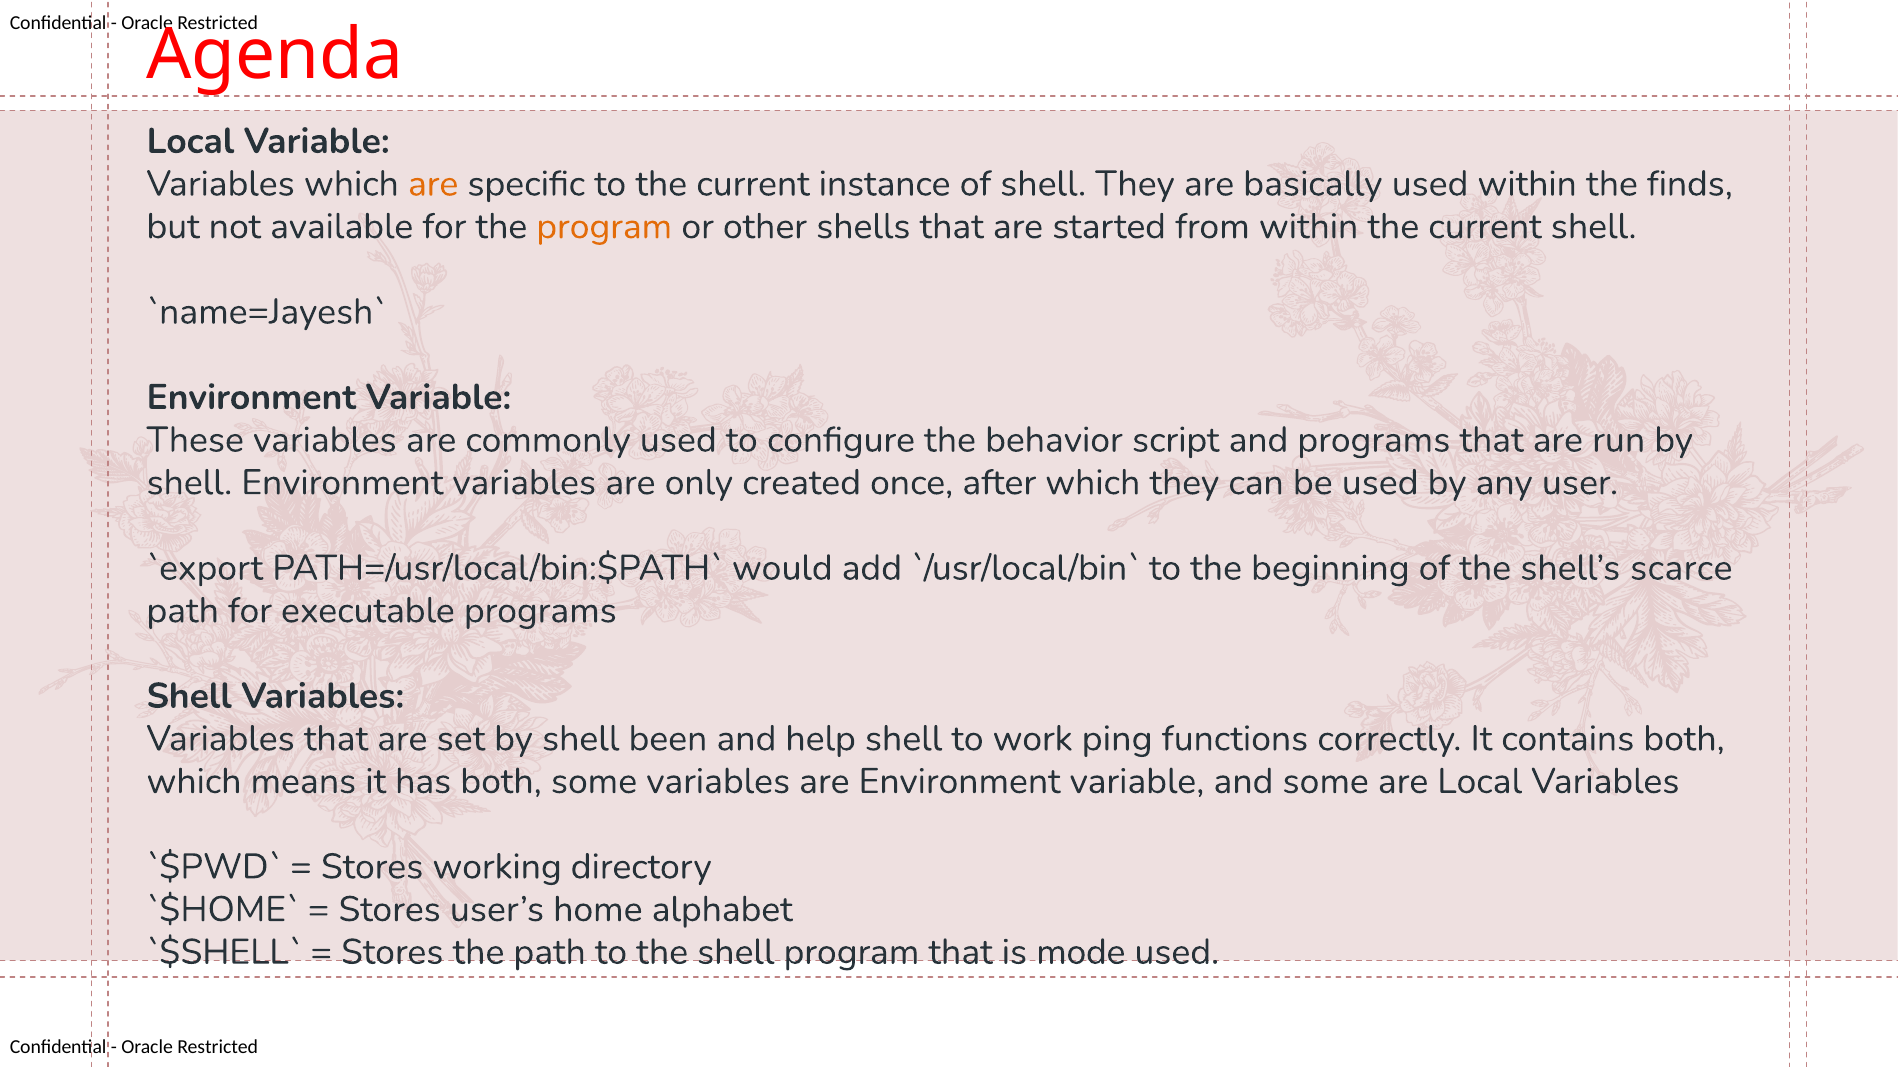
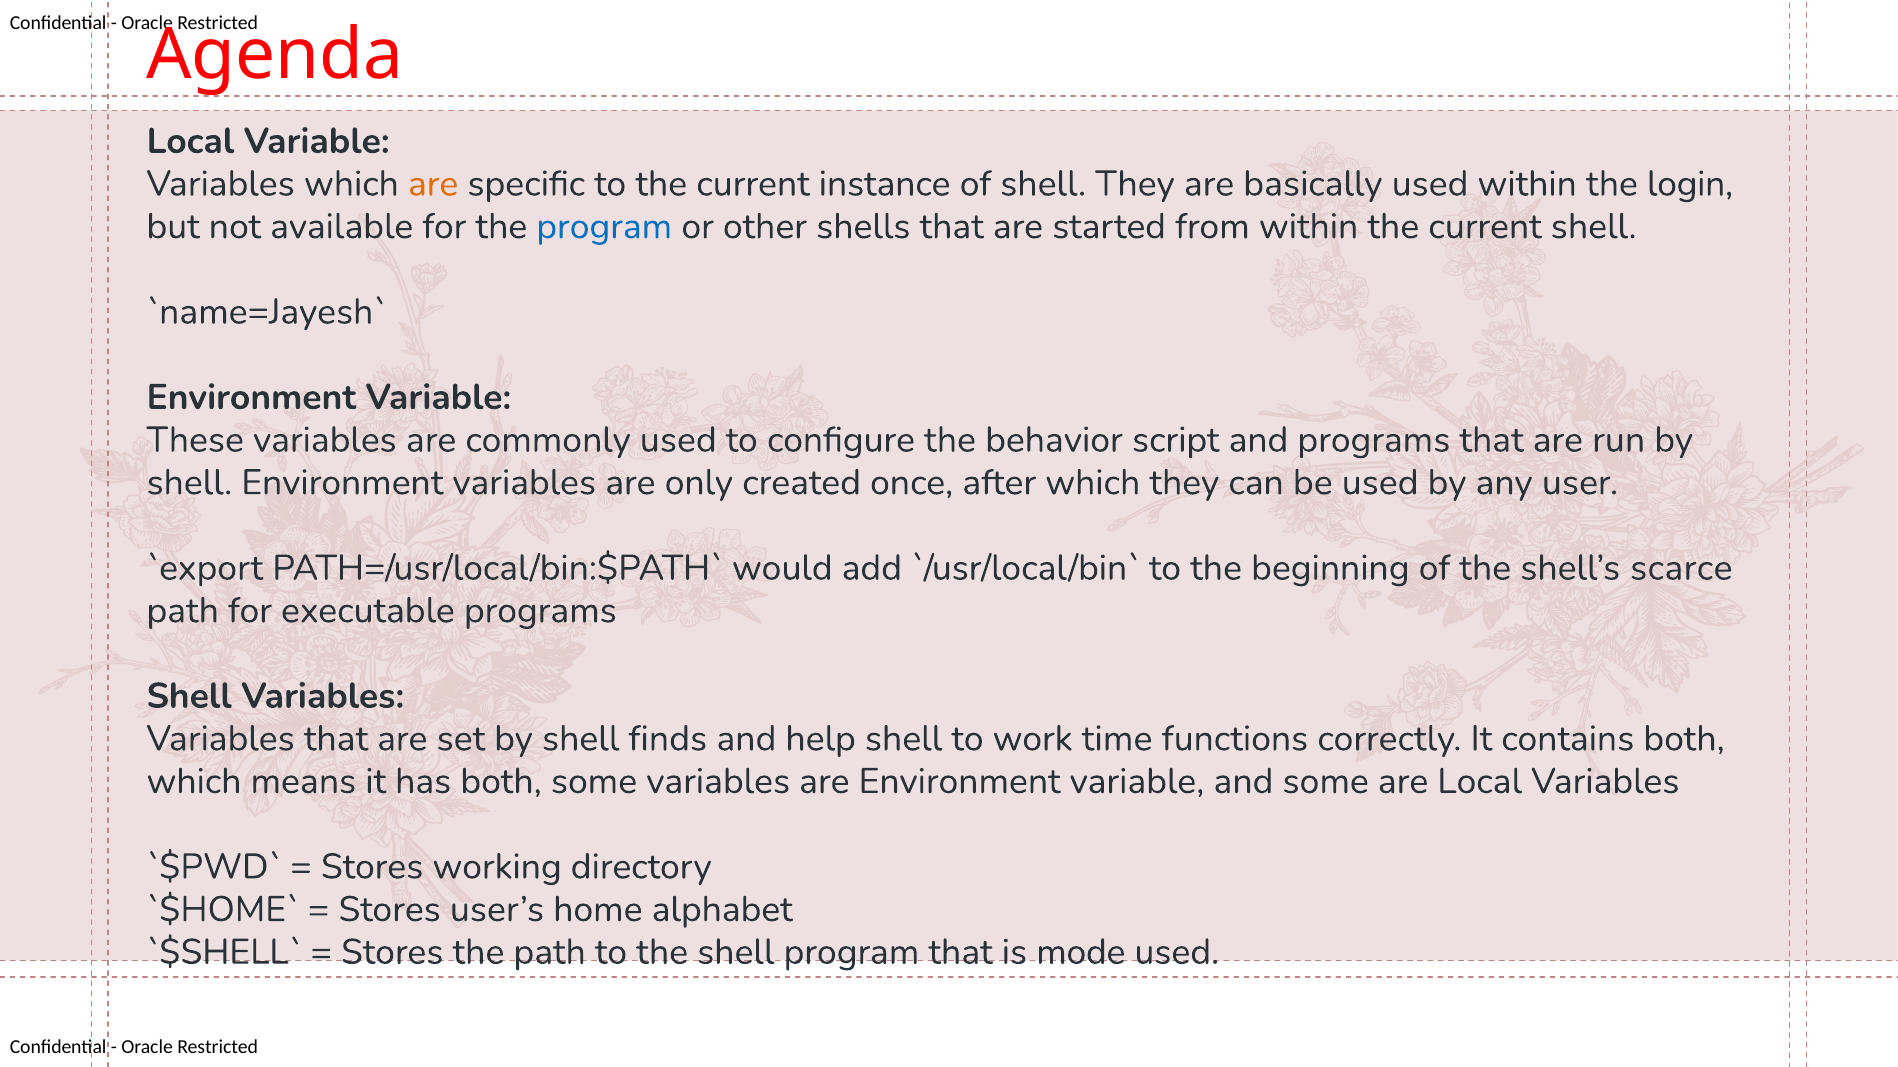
finds: finds -> login
program at (604, 227) colour: orange -> blue
been: been -> finds
ping: ping -> time
